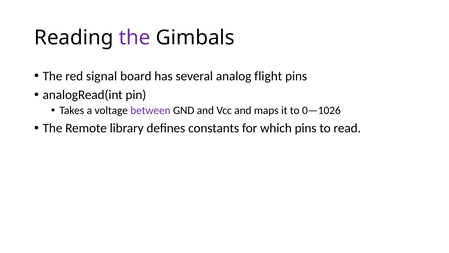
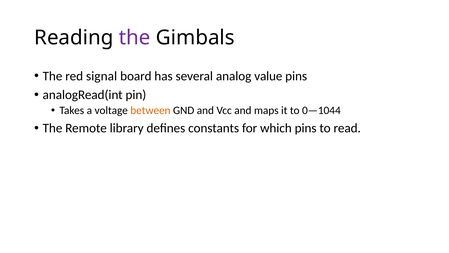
flight: flight -> value
between colour: purple -> orange
0—1026: 0—1026 -> 0—1044
